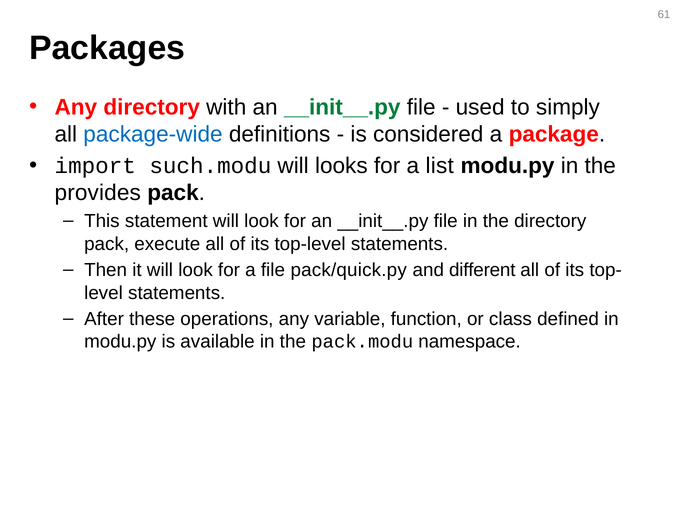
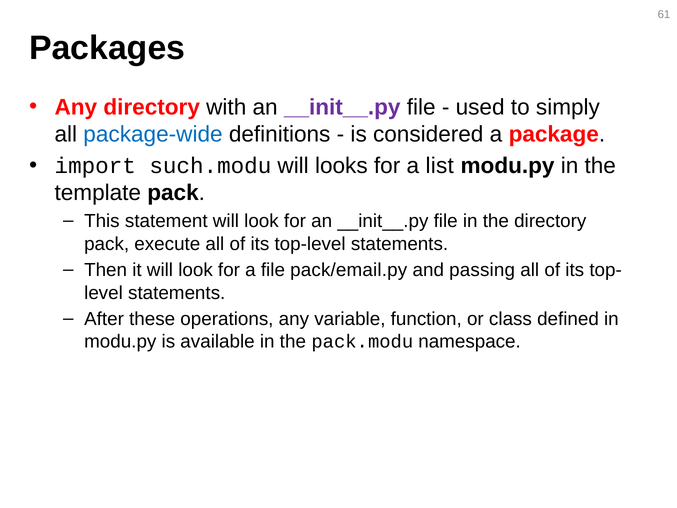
__init__.py at (342, 107) colour: green -> purple
provides: provides -> template
pack/quick.py: pack/quick.py -> pack/email.py
different: different -> passing
